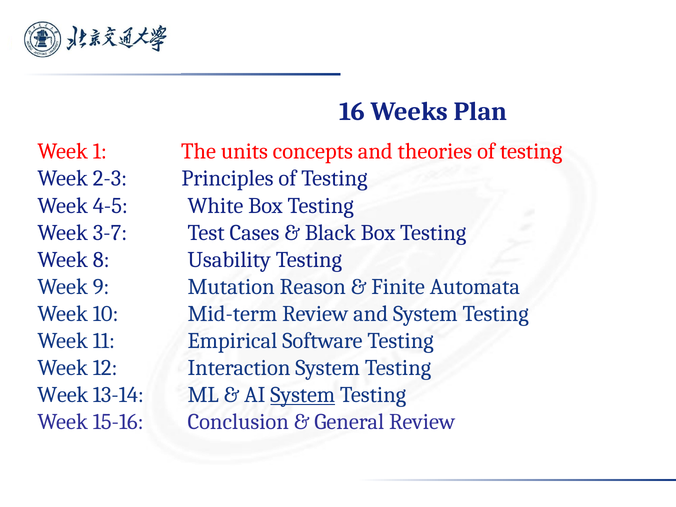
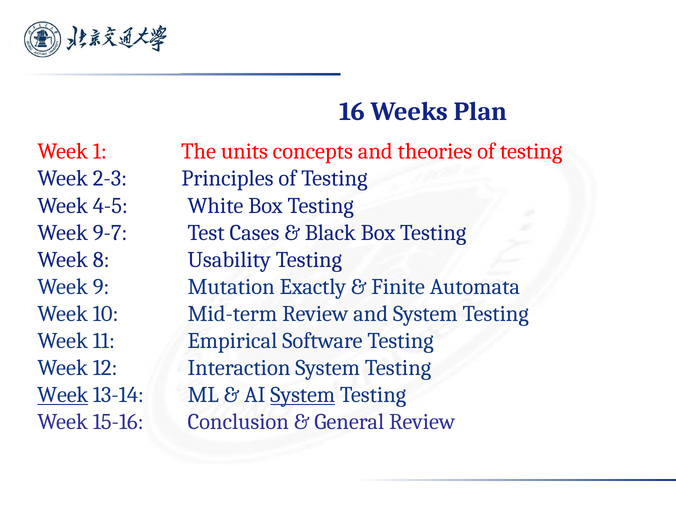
3-7: 3-7 -> 9-7
Reason: Reason -> Exactly
Week at (63, 395) underline: none -> present
